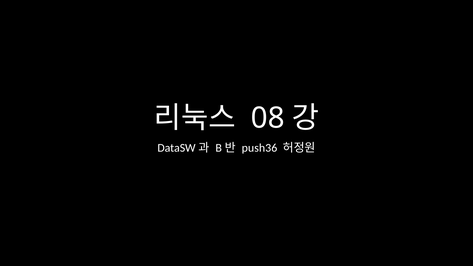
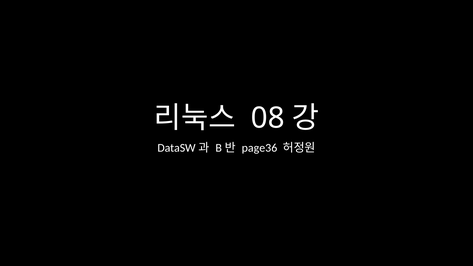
push36: push36 -> page36
